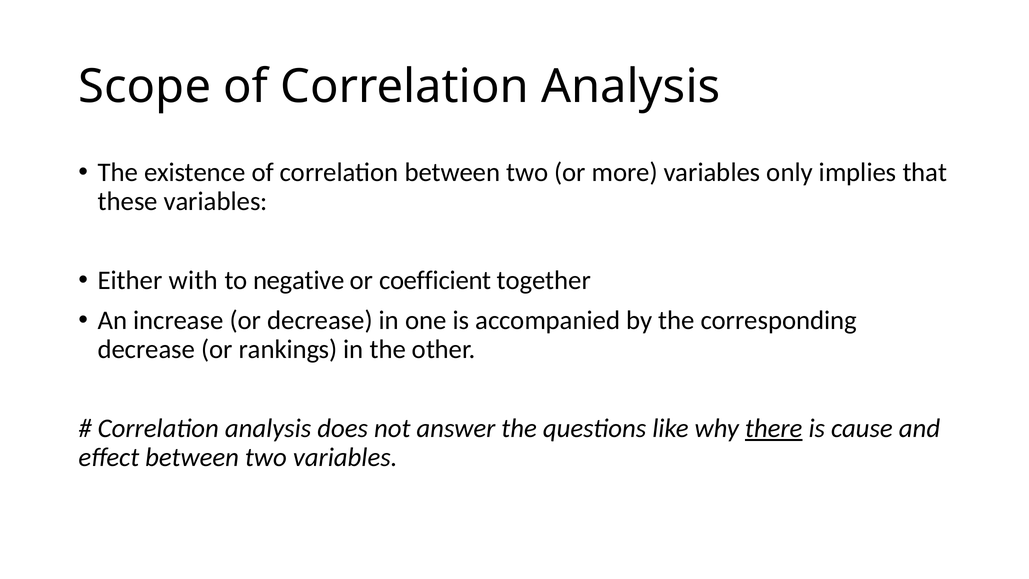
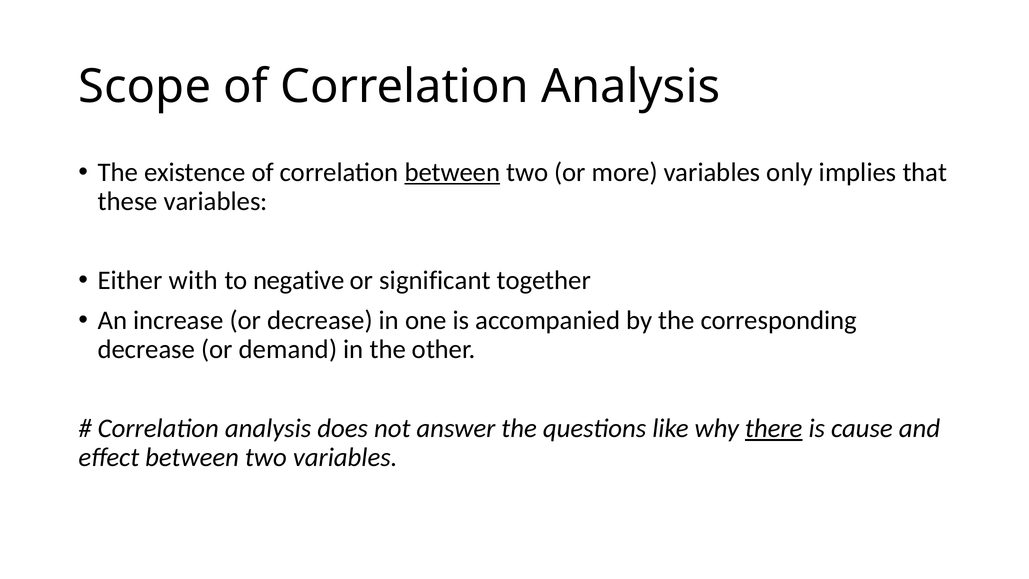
between at (452, 172) underline: none -> present
coefficient: coefficient -> significant
rankings: rankings -> demand
